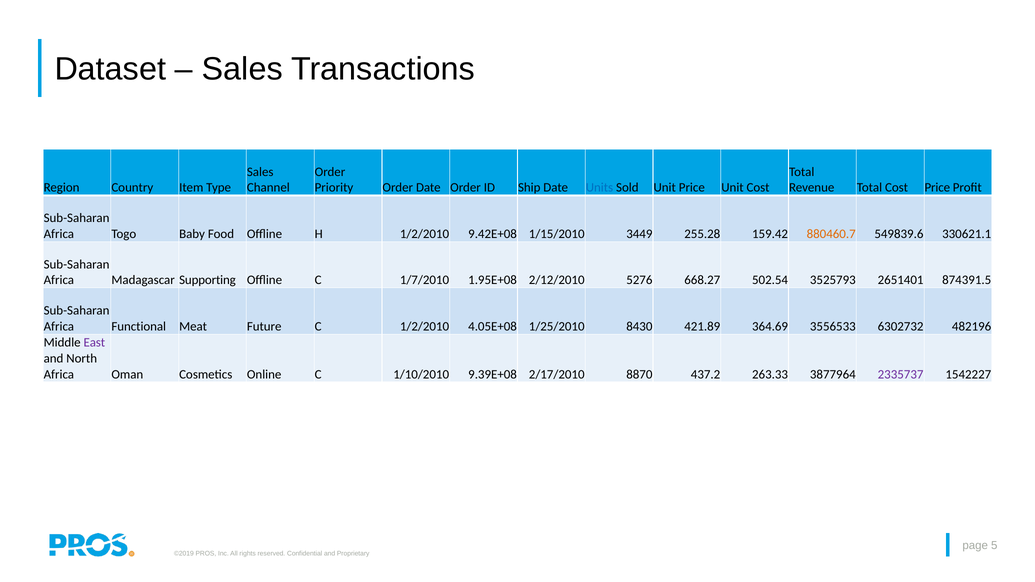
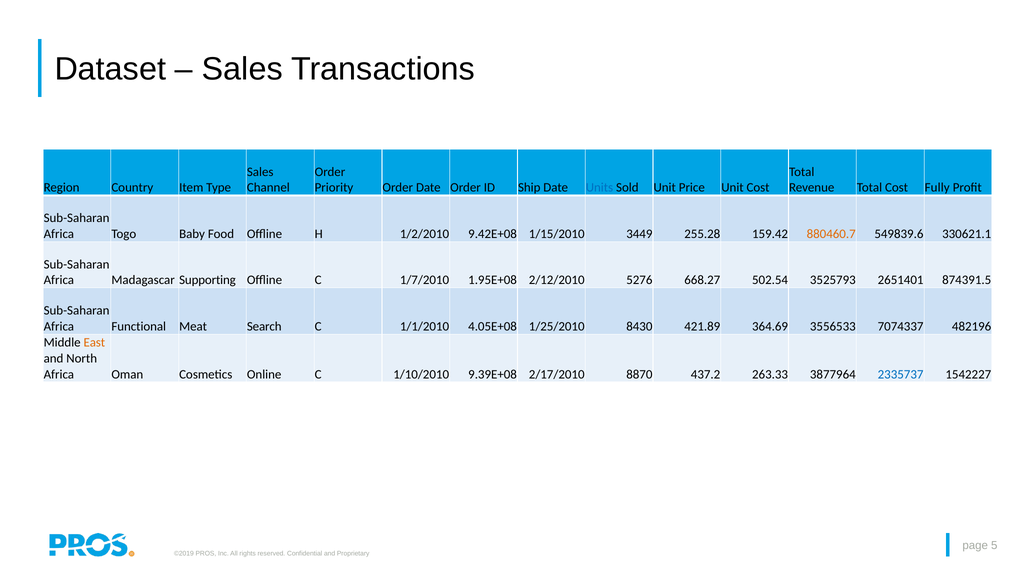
Cost Price: Price -> Fully
Future: Future -> Search
C 1/2/2010: 1/2/2010 -> 1/1/2010
6302732: 6302732 -> 7074337
East colour: purple -> orange
2335737 colour: purple -> blue
